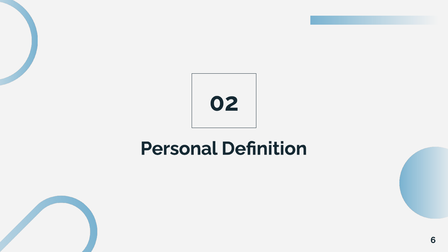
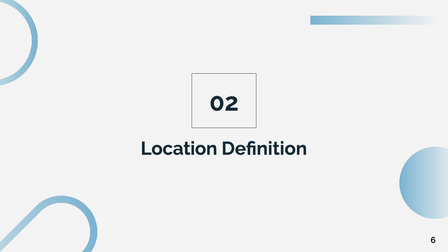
Personal: Personal -> Location
